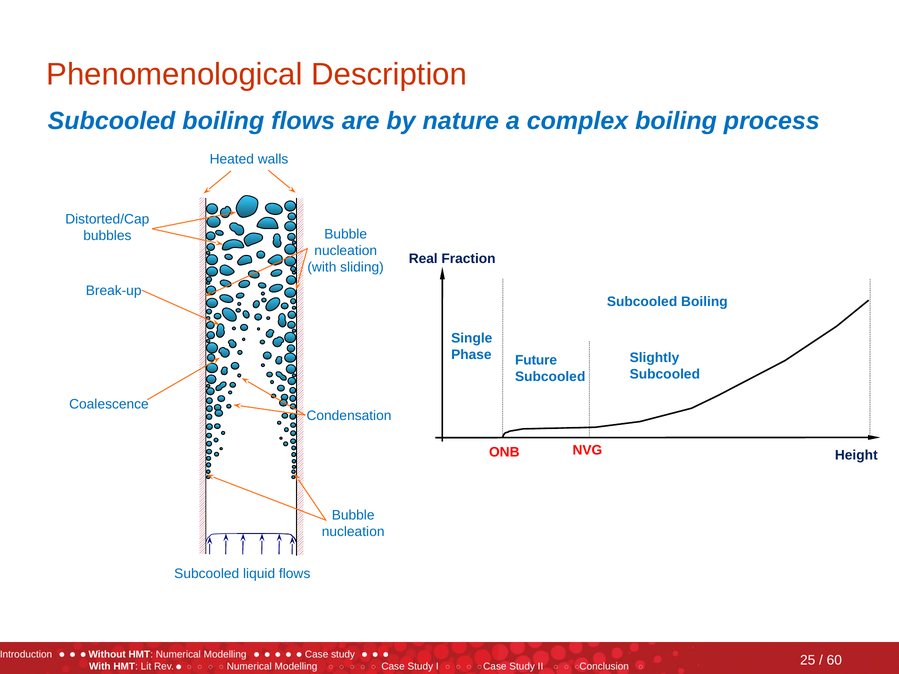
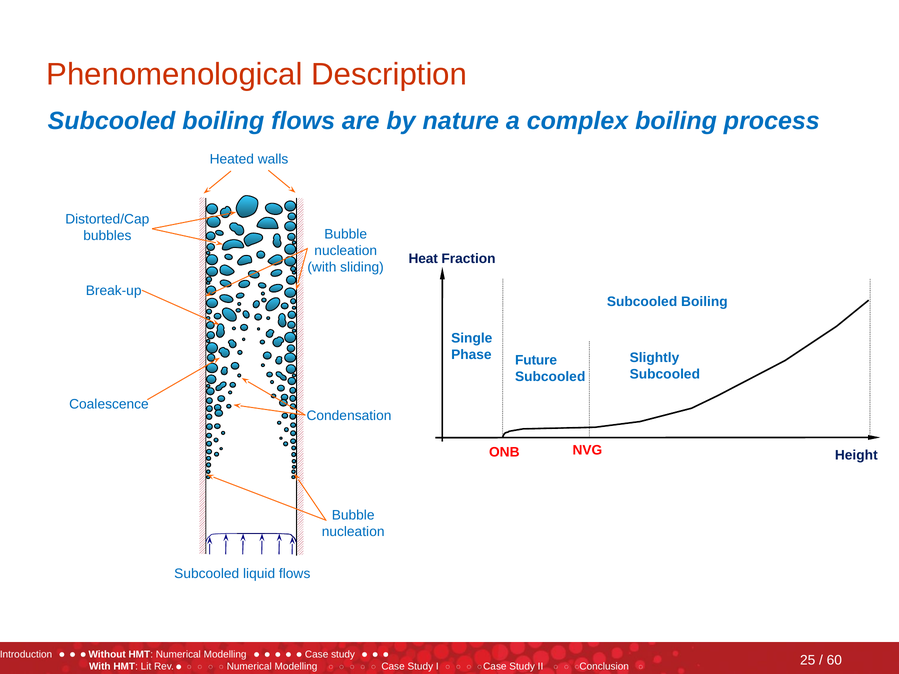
Real: Real -> Heat
